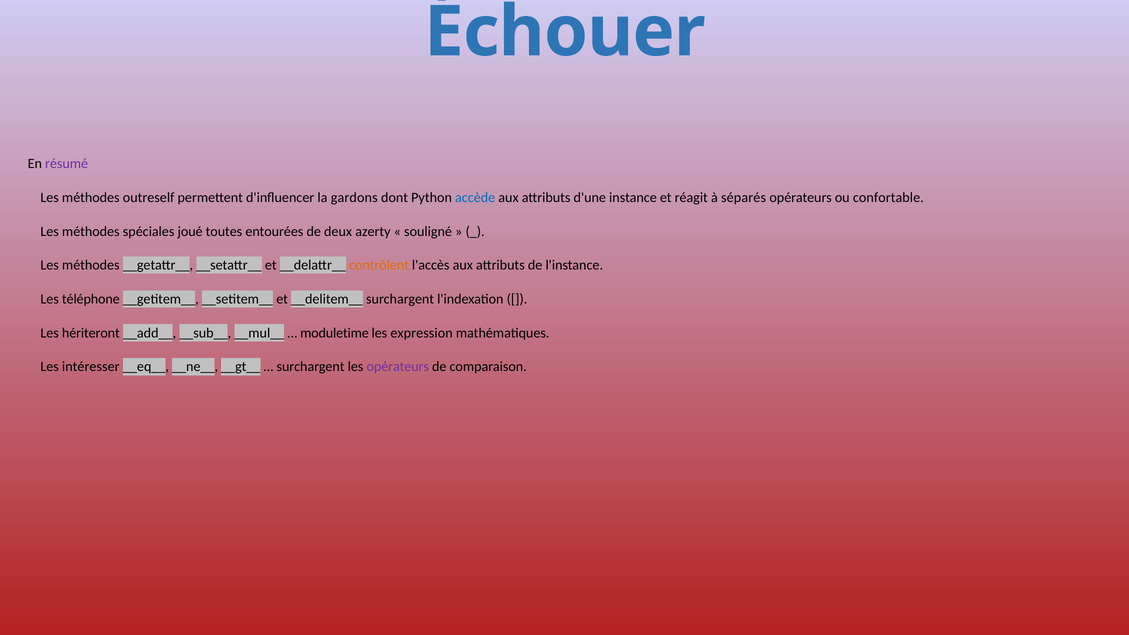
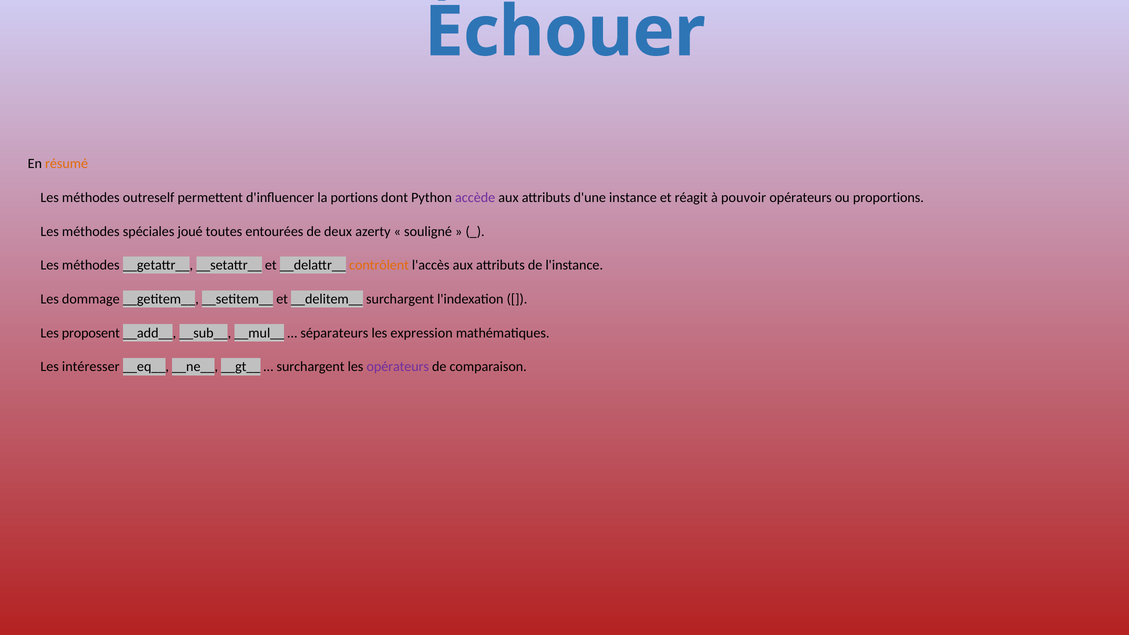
résumé colour: purple -> orange
gardons: gardons -> portions
accède colour: blue -> purple
séparés: séparés -> pouvoir
confortable: confortable -> proportions
téléphone: téléphone -> dommage
hériteront: hériteront -> proposent
moduletime: moduletime -> séparateurs
